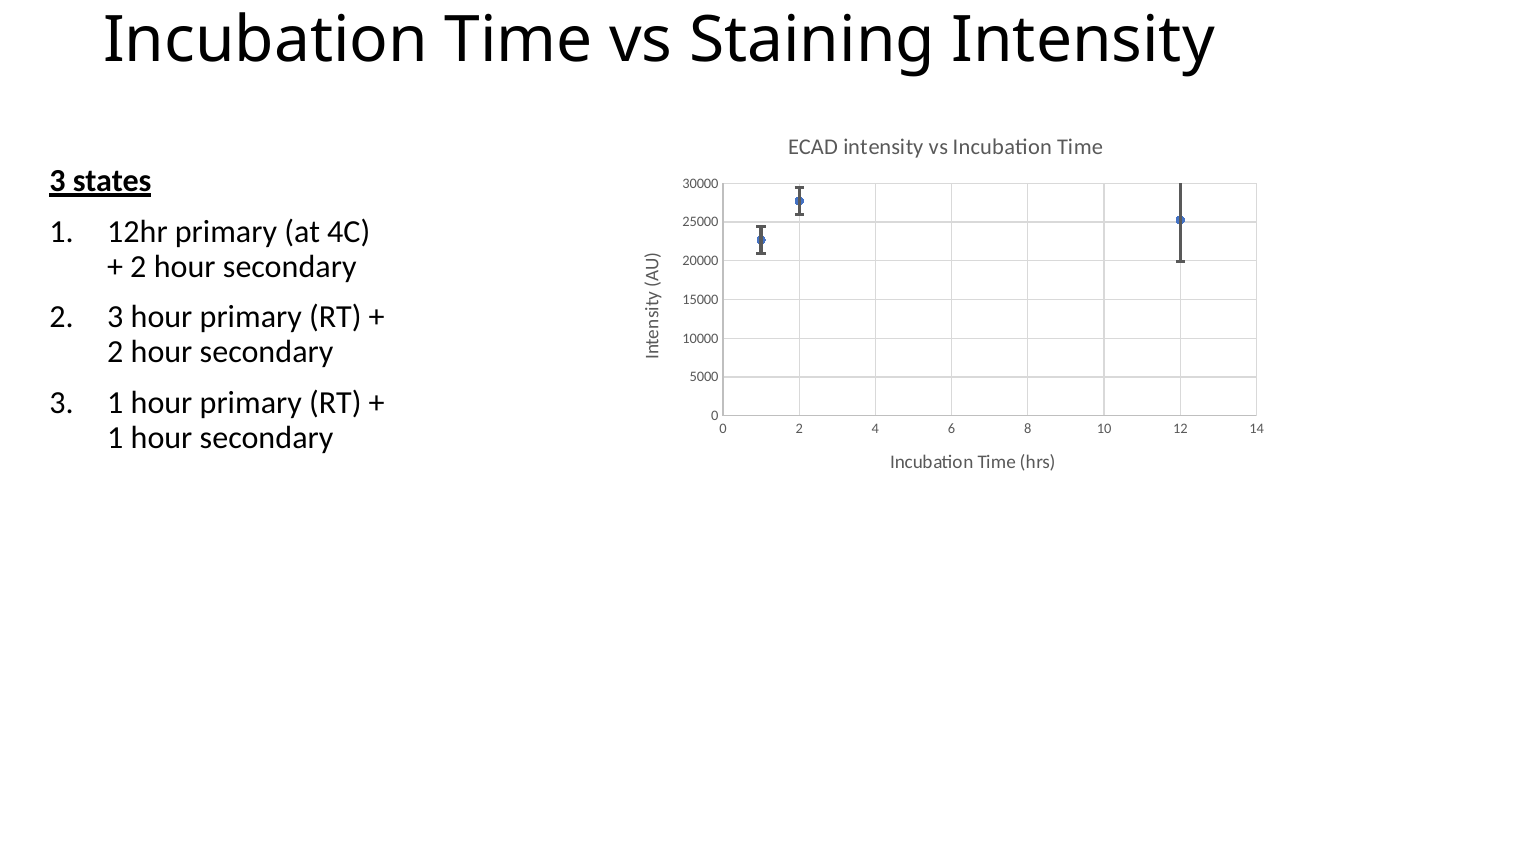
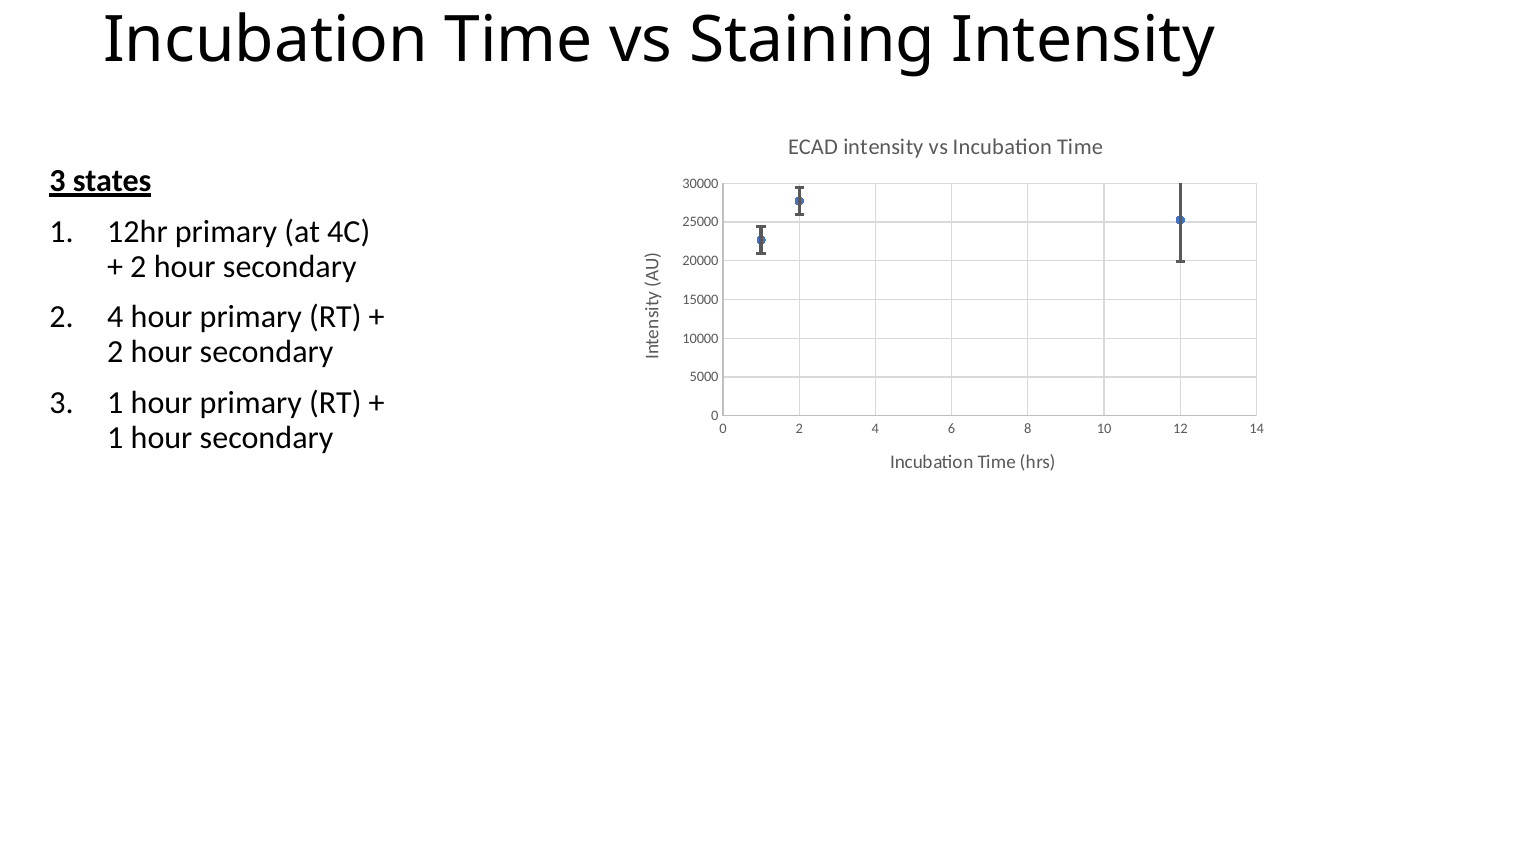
3 at (115, 317): 3 -> 4
